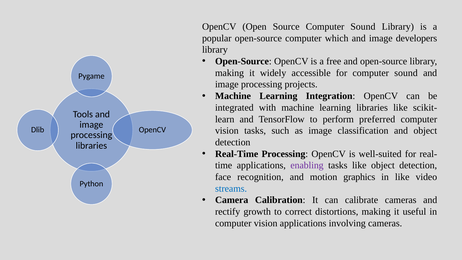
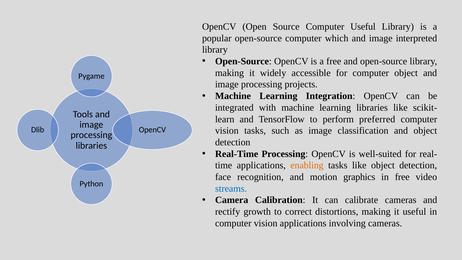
Source Computer Sound: Sound -> Useful
developers: developers -> interpreted
for computer sound: sound -> object
enabling colour: purple -> orange
in like: like -> free
